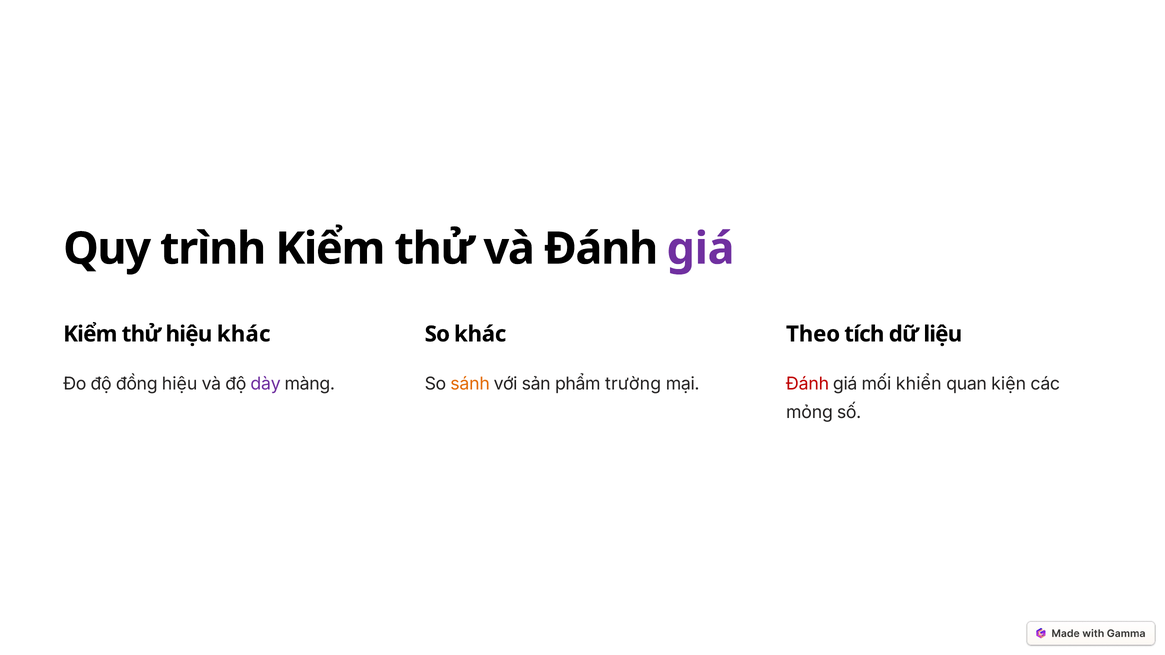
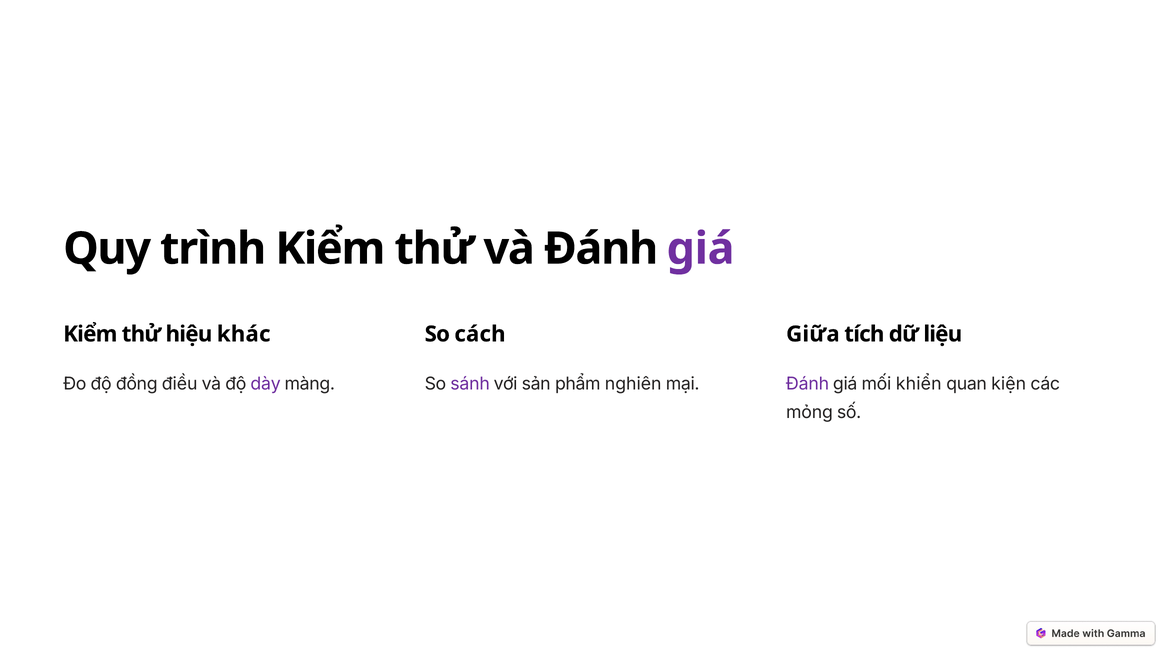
So khác: khác -> cách
Theo: Theo -> Giữa
hiệu: hiệu -> điều
sánh colour: orange -> purple
trường: trường -> nghiên
Đánh at (807, 384) colour: red -> purple
